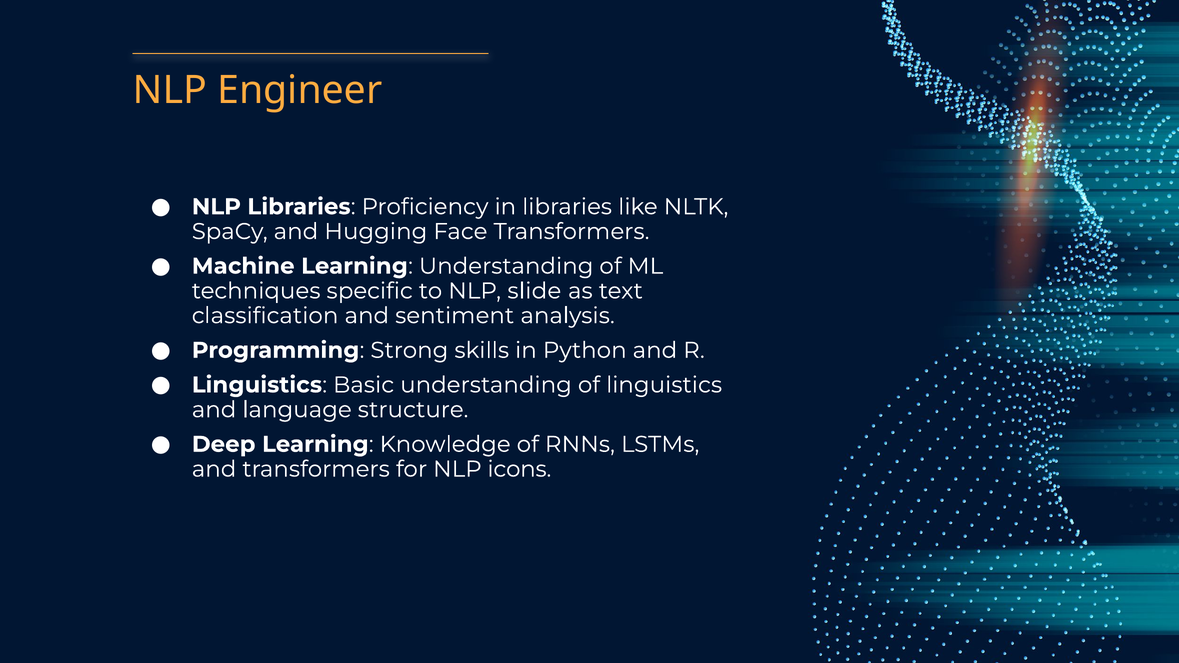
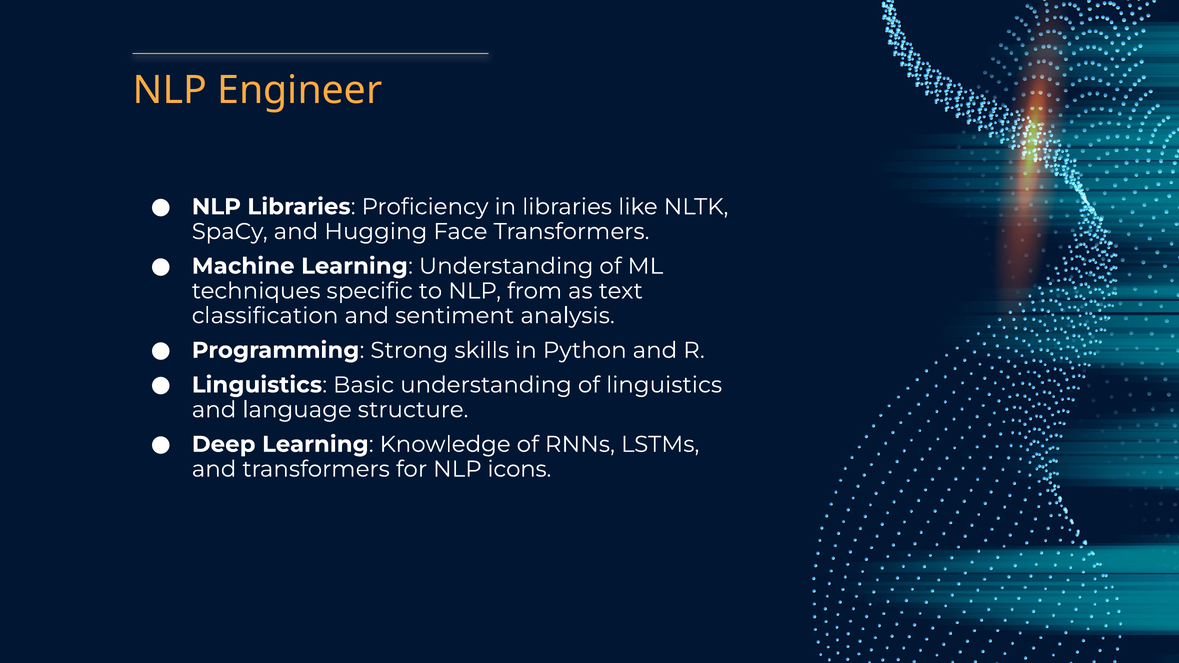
slide: slide -> from
